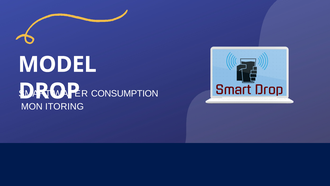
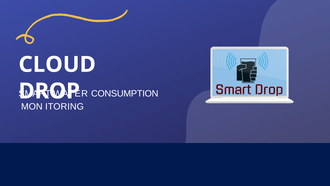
MODEL: MODEL -> CLOUD
